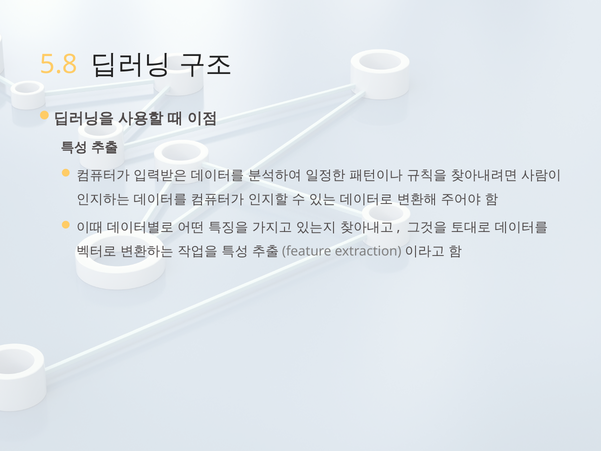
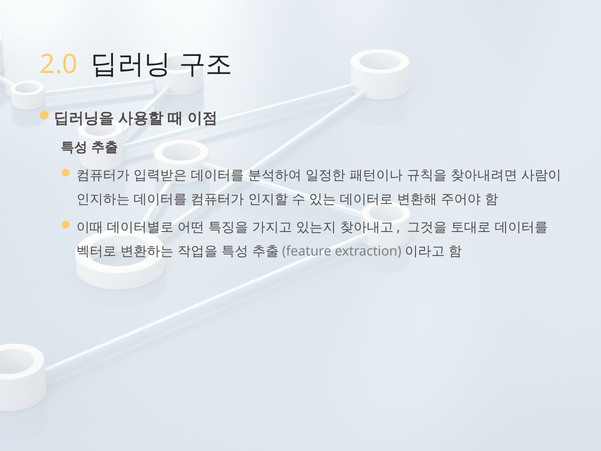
5.8: 5.8 -> 2.0
